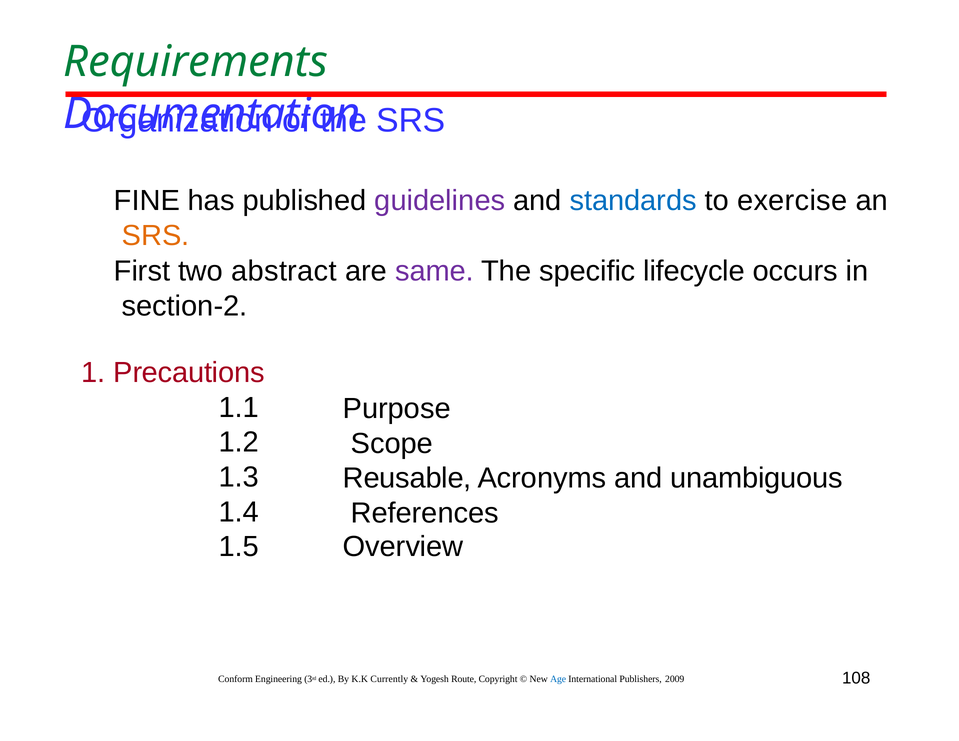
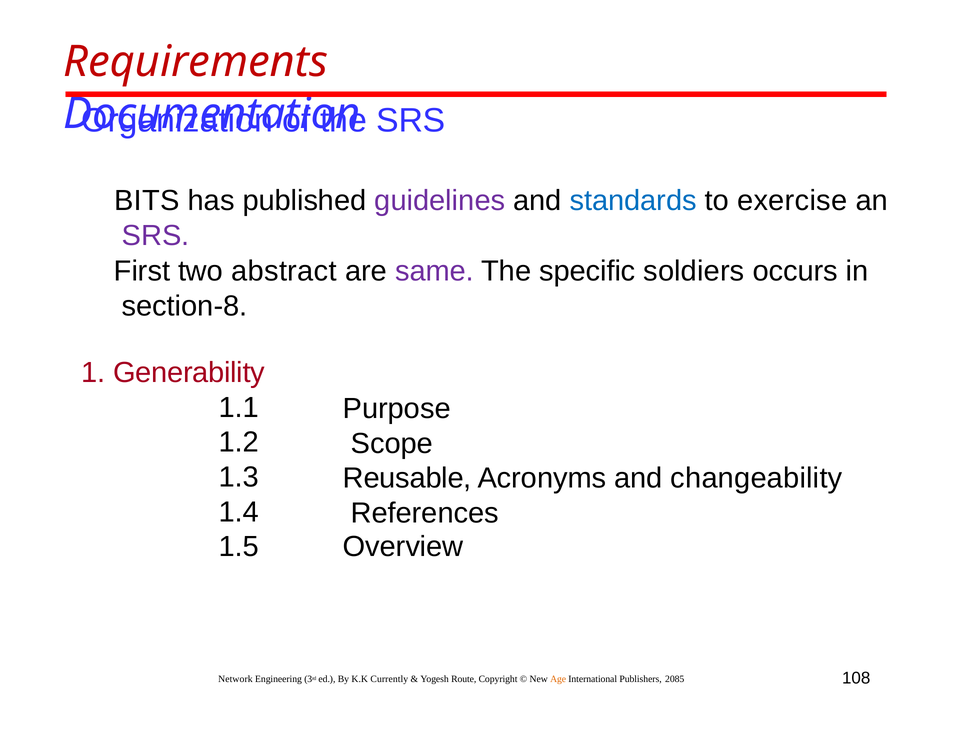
Requirements colour: green -> red
FINE: FINE -> BITS
SRS at (156, 235) colour: orange -> purple
lifecycle: lifecycle -> soldiers
section-2: section-2 -> section-8
Precautions: Precautions -> Generability
unambiguous: unambiguous -> changeability
Conform: Conform -> Network
Age colour: blue -> orange
2009: 2009 -> 2085
